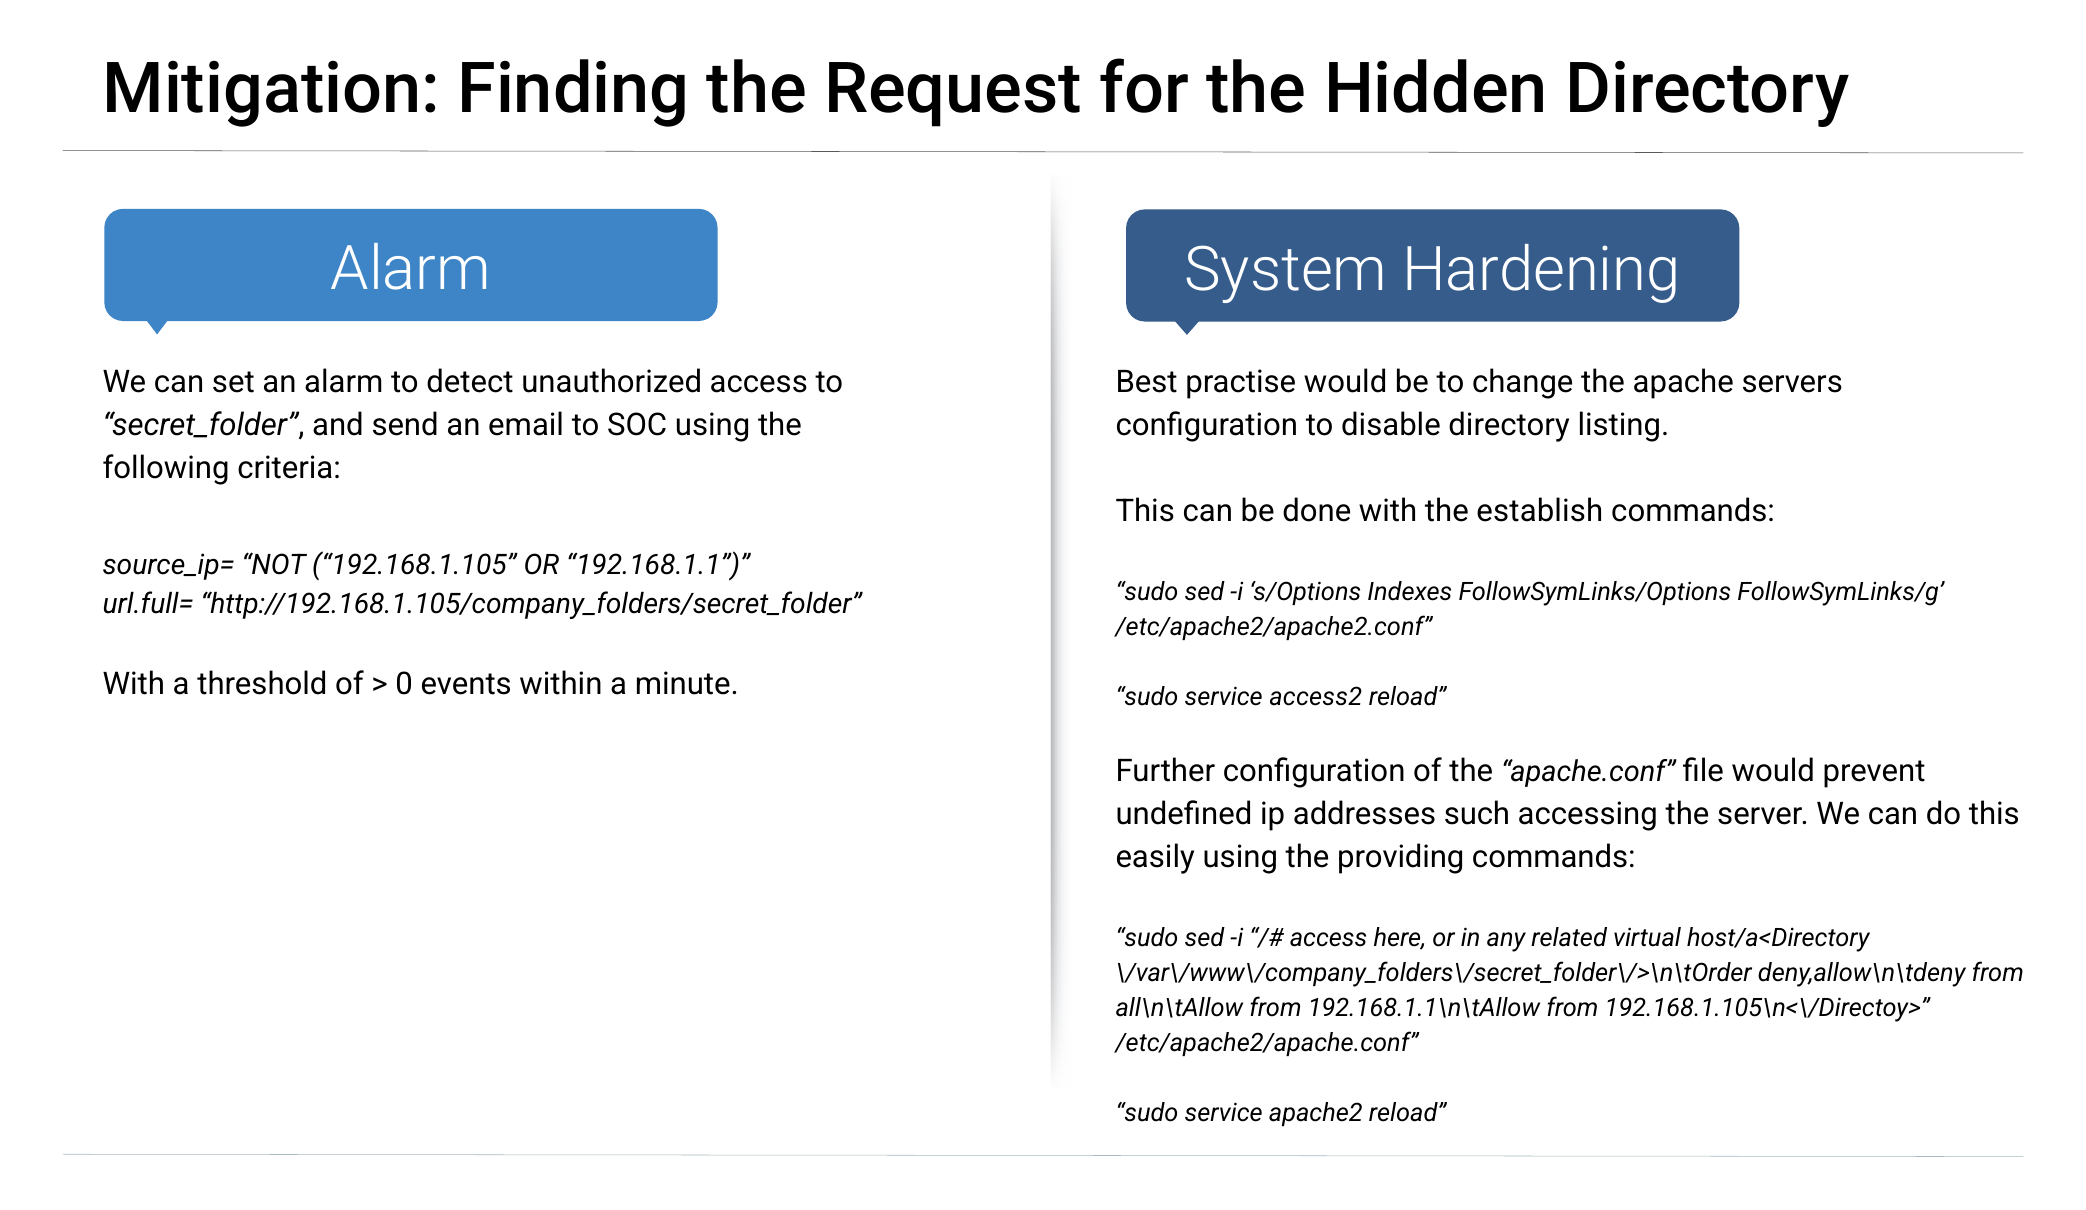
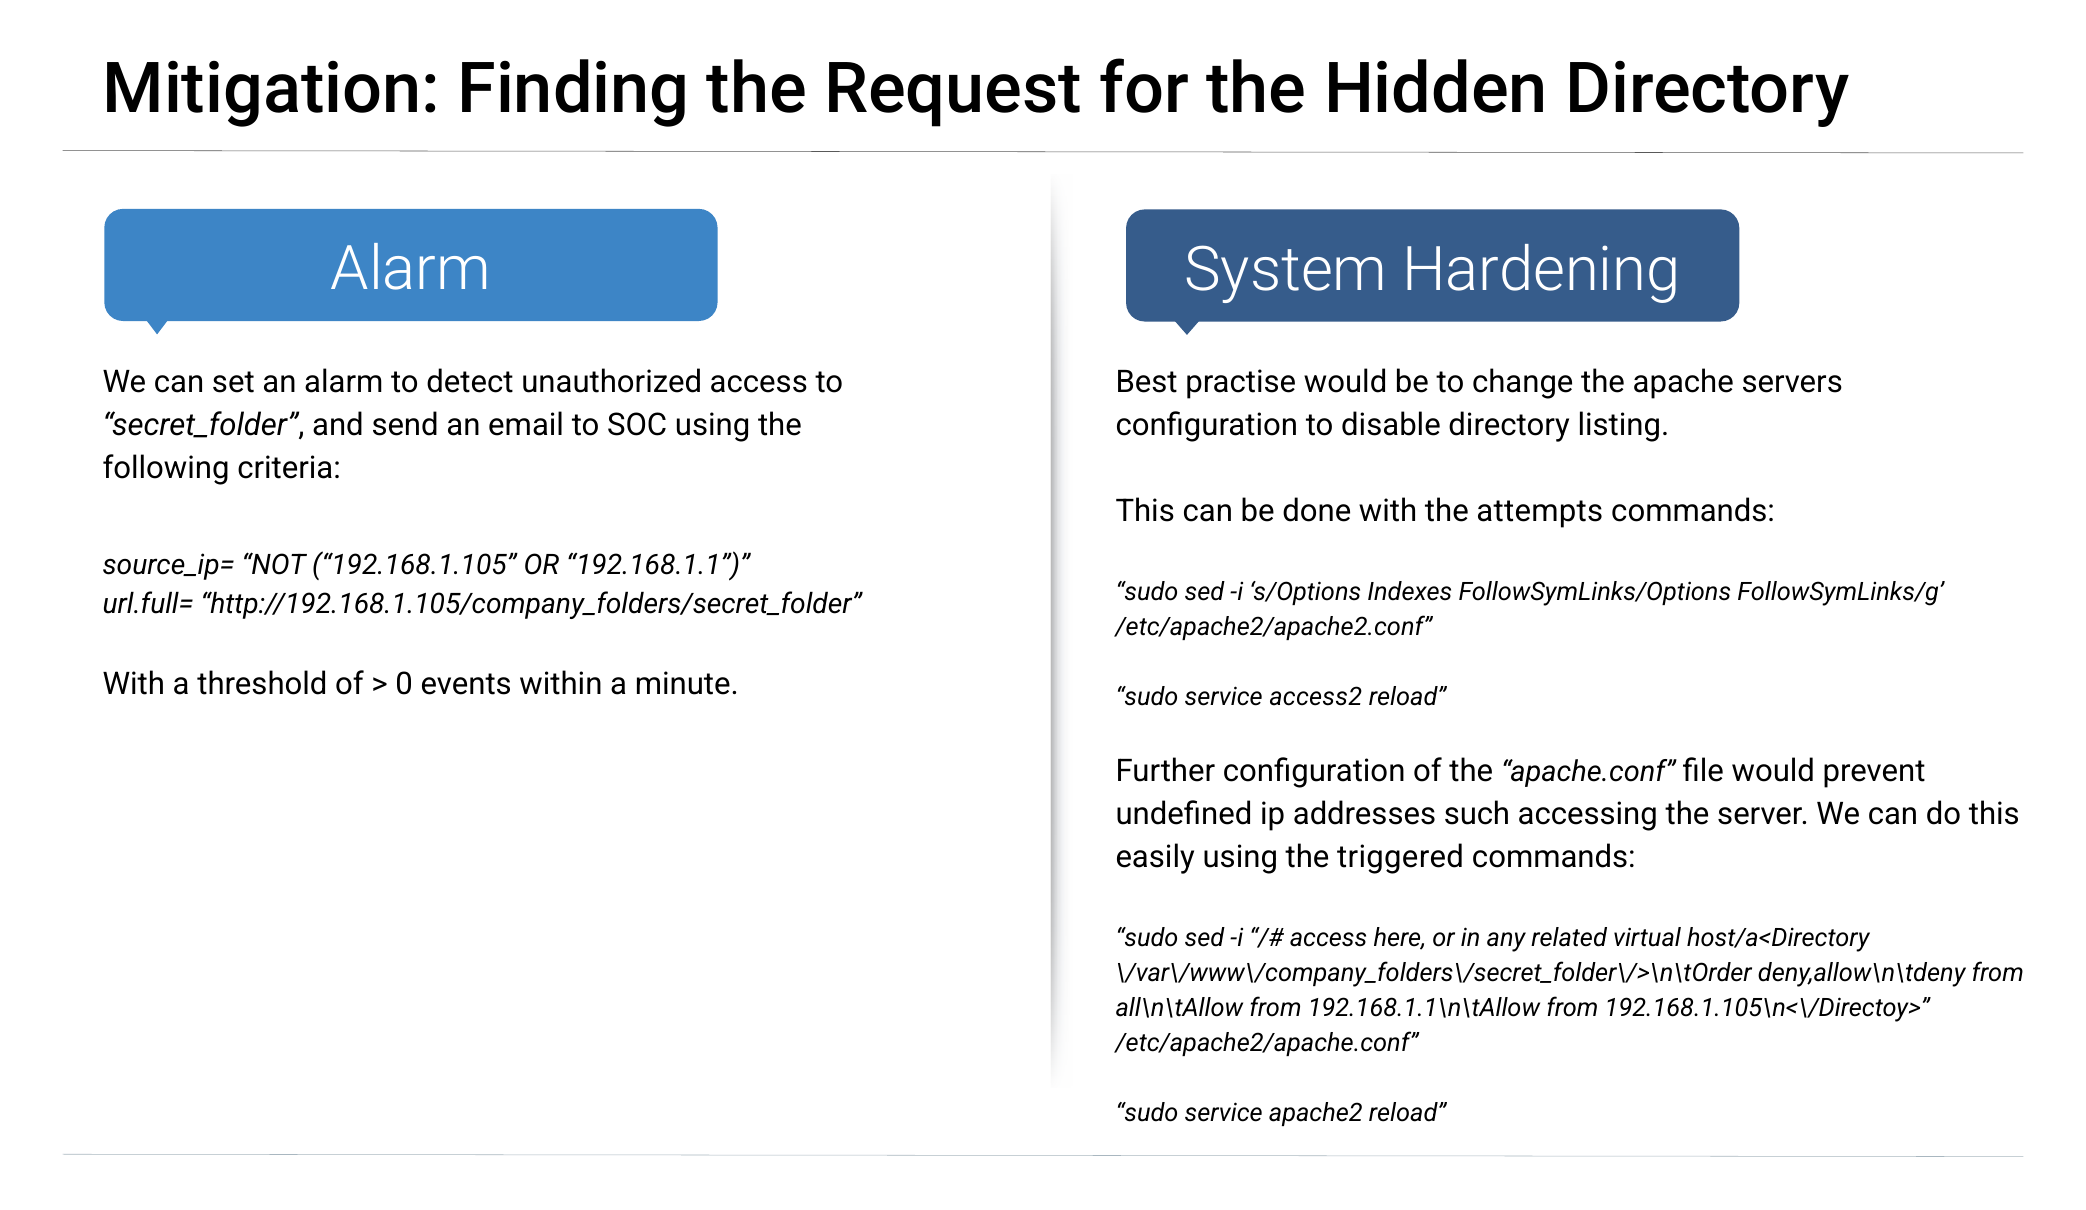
establish: establish -> attempts
providing: providing -> triggered
